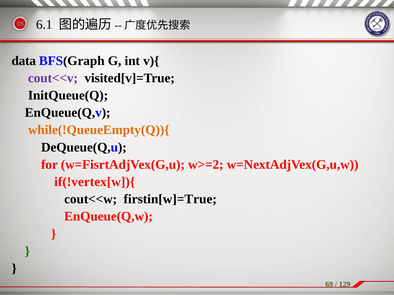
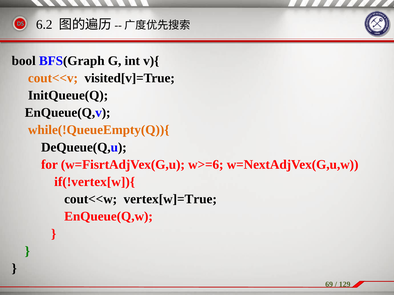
6.1: 6.1 -> 6.2
data: data -> bool
cout<<v colour: purple -> orange
w>=2: w>=2 -> w>=6
firstin[w]=True: firstin[w]=True -> vertex[w]=True
